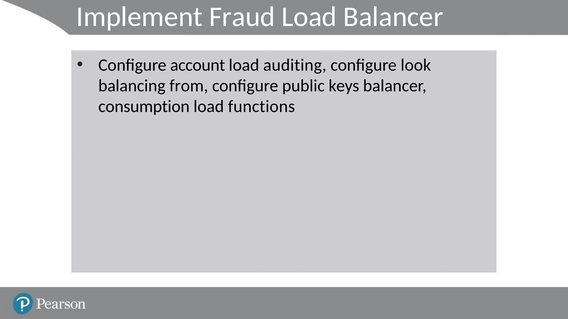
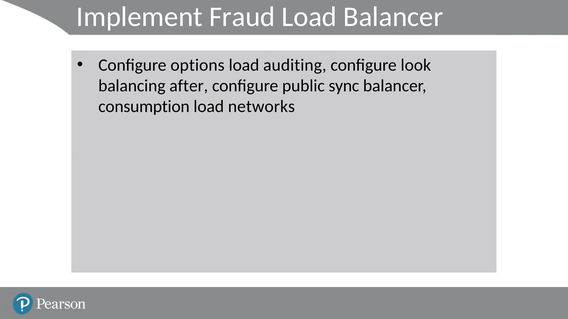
account: account -> options
from: from -> after
keys: keys -> sync
functions: functions -> networks
